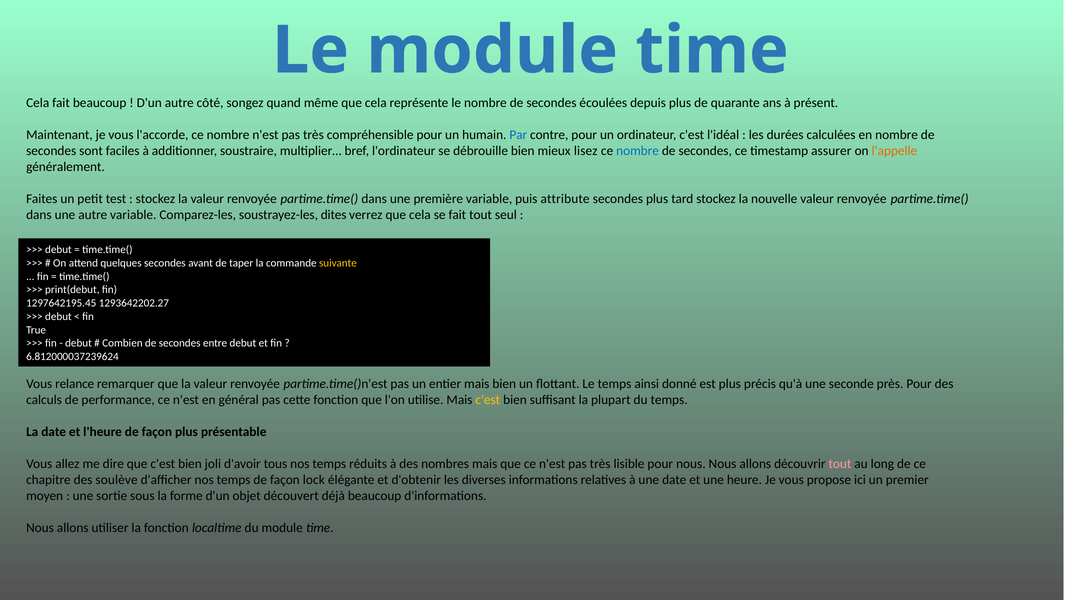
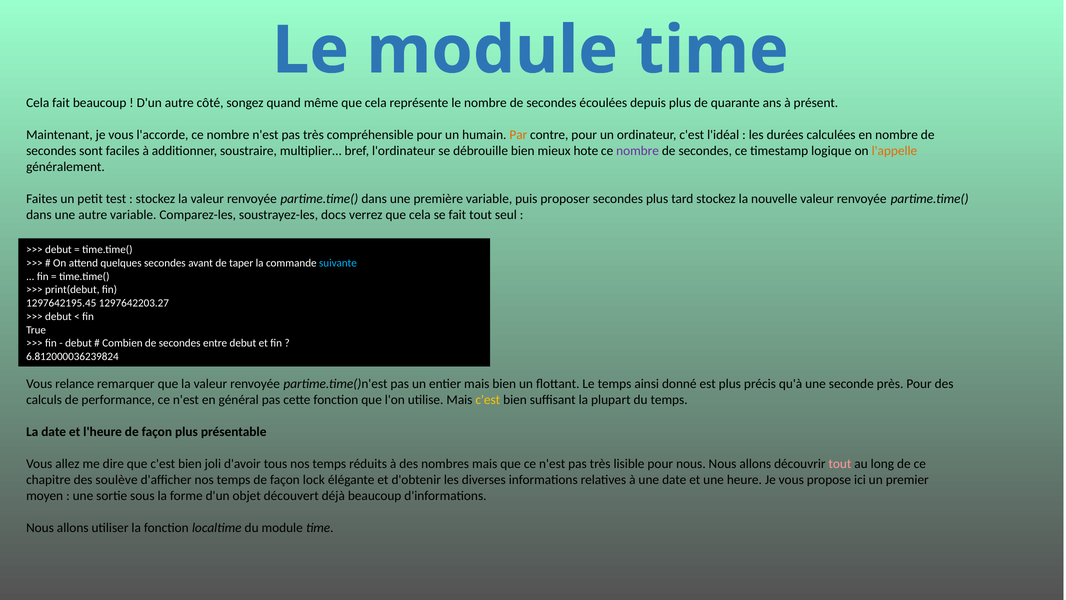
Par colour: blue -> orange
lisez: lisez -> hote
nombre at (638, 151) colour: blue -> purple
assurer: assurer -> logique
attribute: attribute -> proposer
dites: dites -> docs
suivante colour: yellow -> light blue
1293642202.27: 1293642202.27 -> 1297642203.27
6.812000037239624: 6.812000037239624 -> 6.812000036239824
